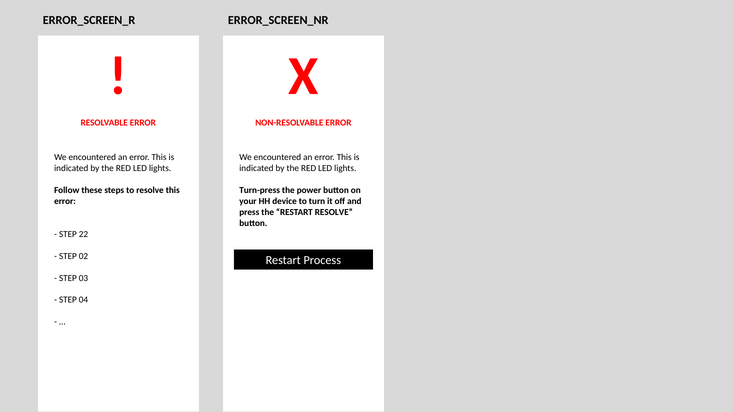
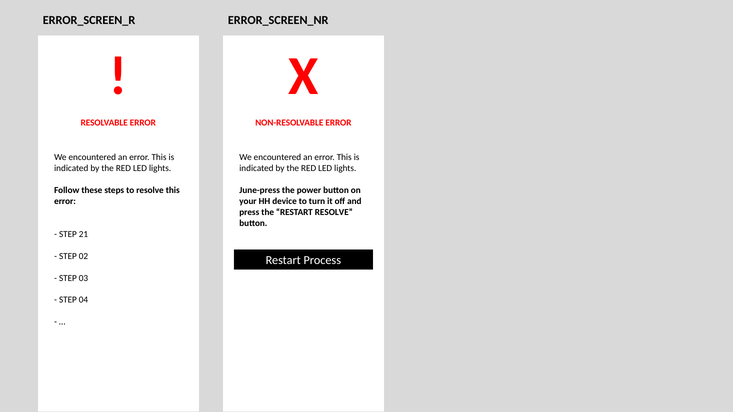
Turn-press: Turn-press -> June-press
22: 22 -> 21
